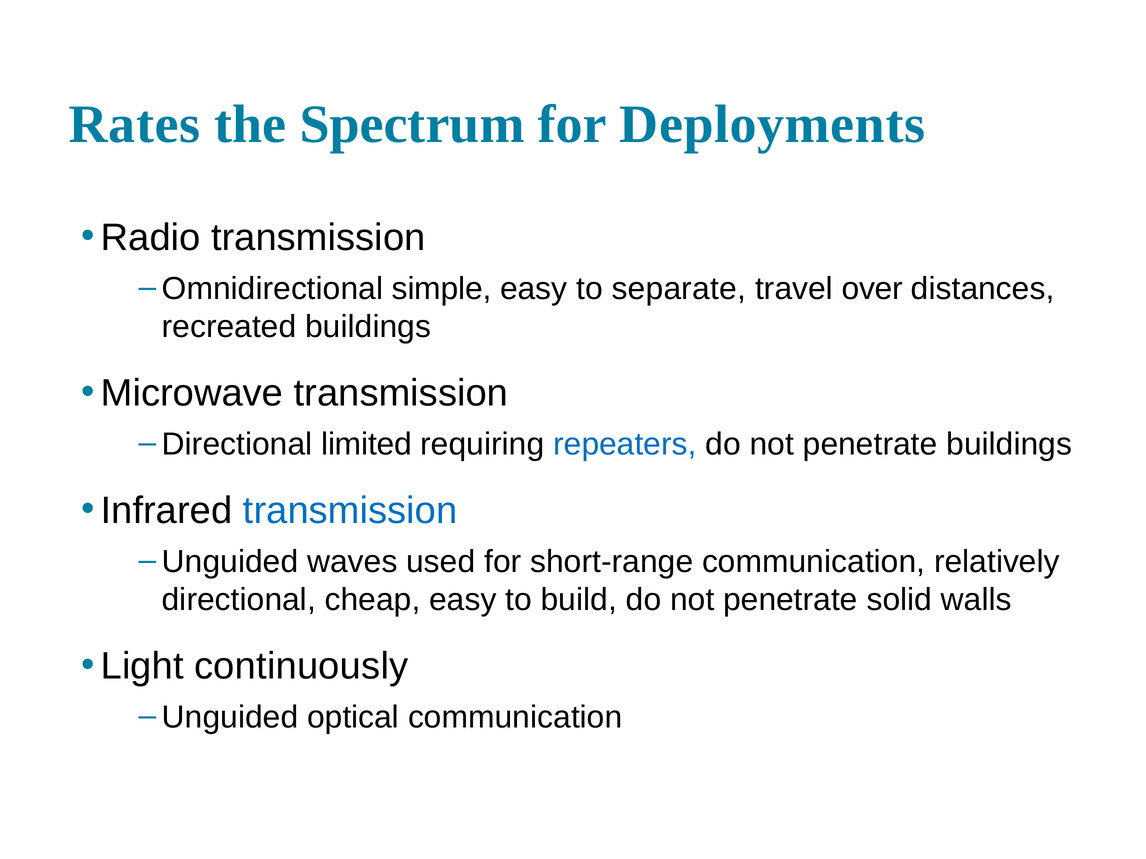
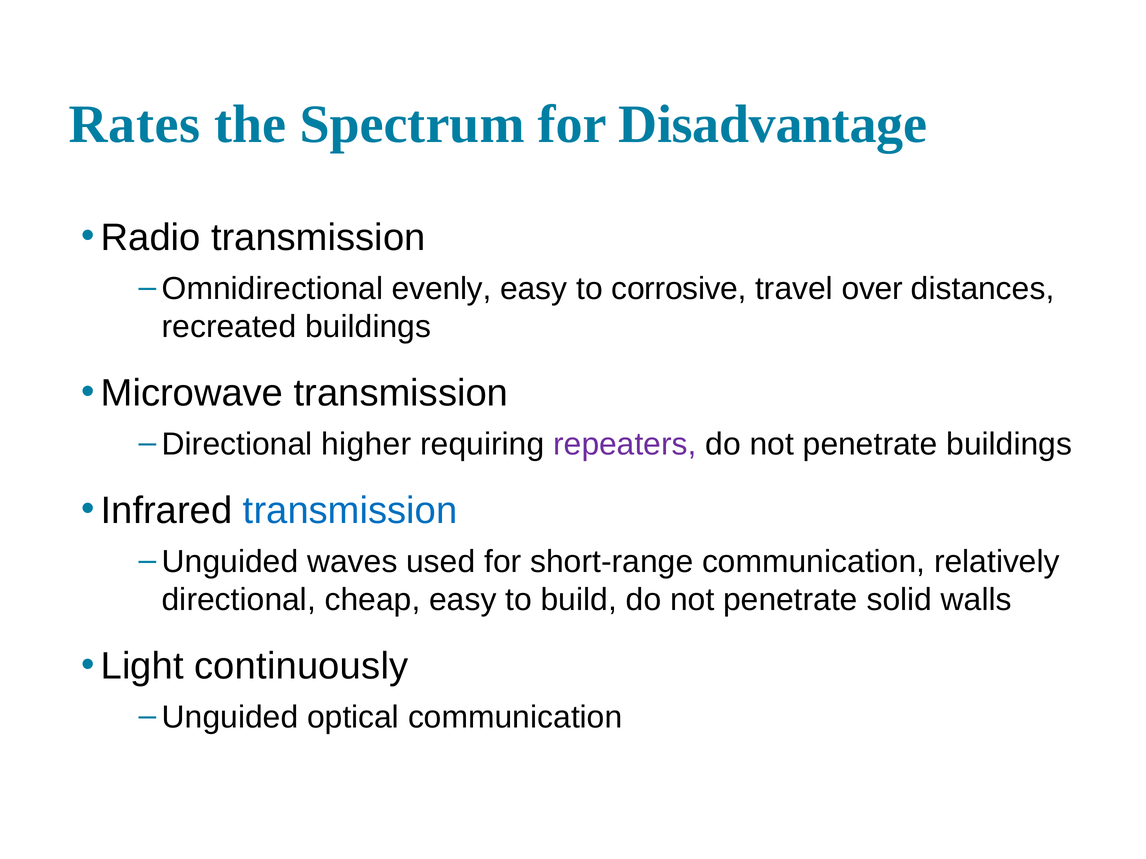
Deployments: Deployments -> Disadvantage
simple: simple -> evenly
separate: separate -> corrosive
limited: limited -> higher
repeaters colour: blue -> purple
